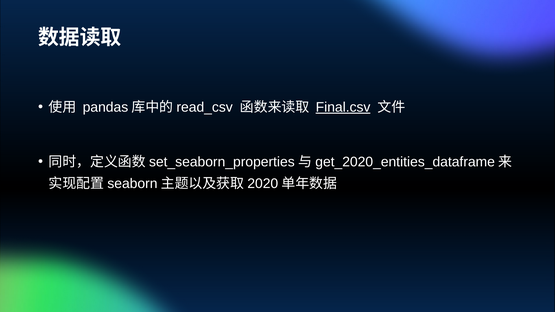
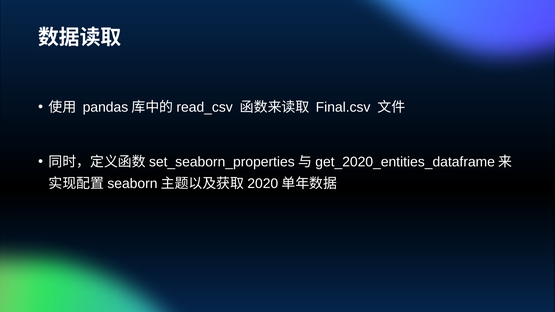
Final.csv underline: present -> none
